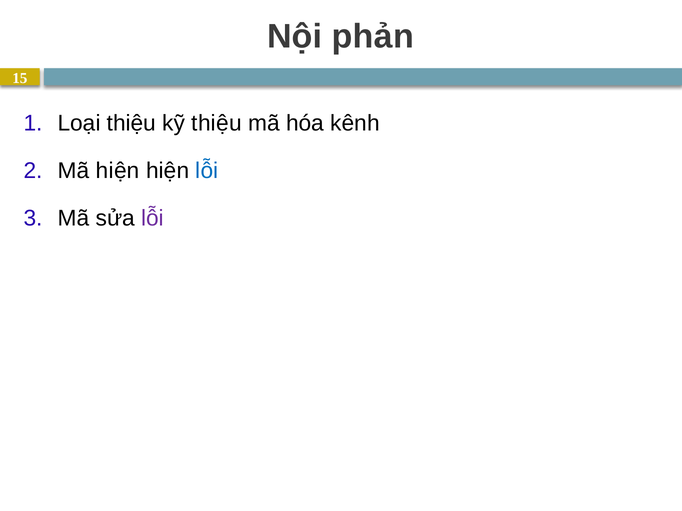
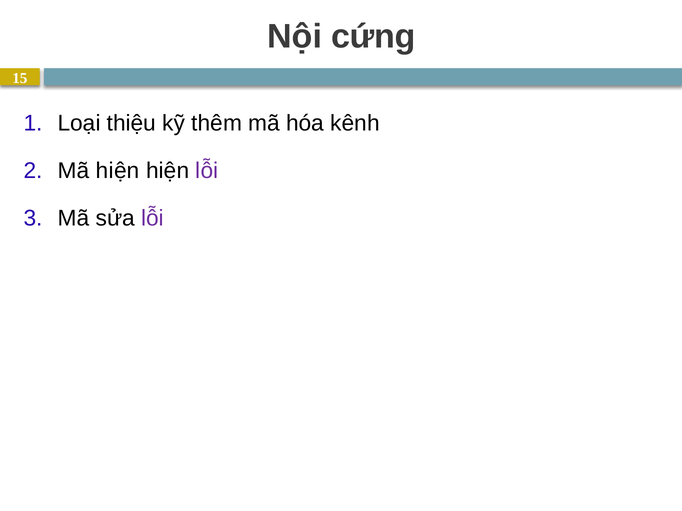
phản: phản -> cứng
kỹ thiệu: thiệu -> thêm
lỗi at (207, 171) colour: blue -> purple
